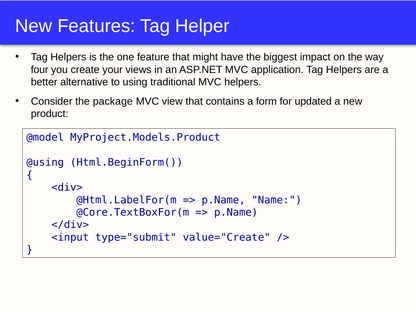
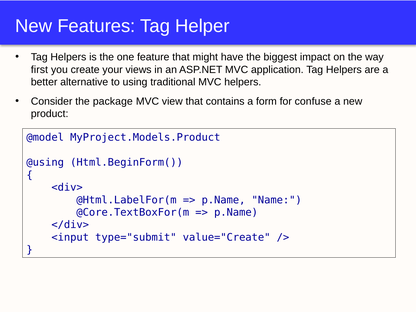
four: four -> first
updated: updated -> confuse
